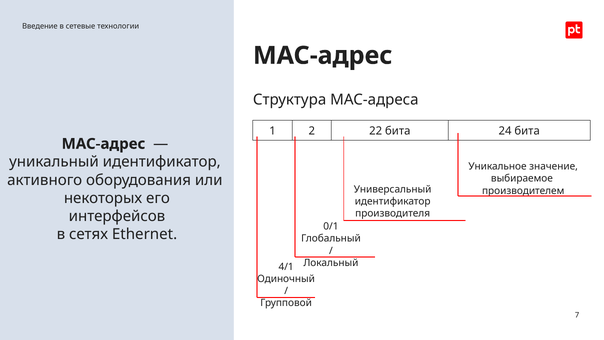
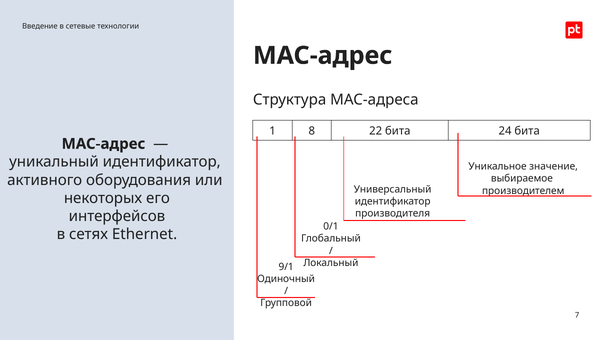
2: 2 -> 8
4/1: 4/1 -> 9/1
